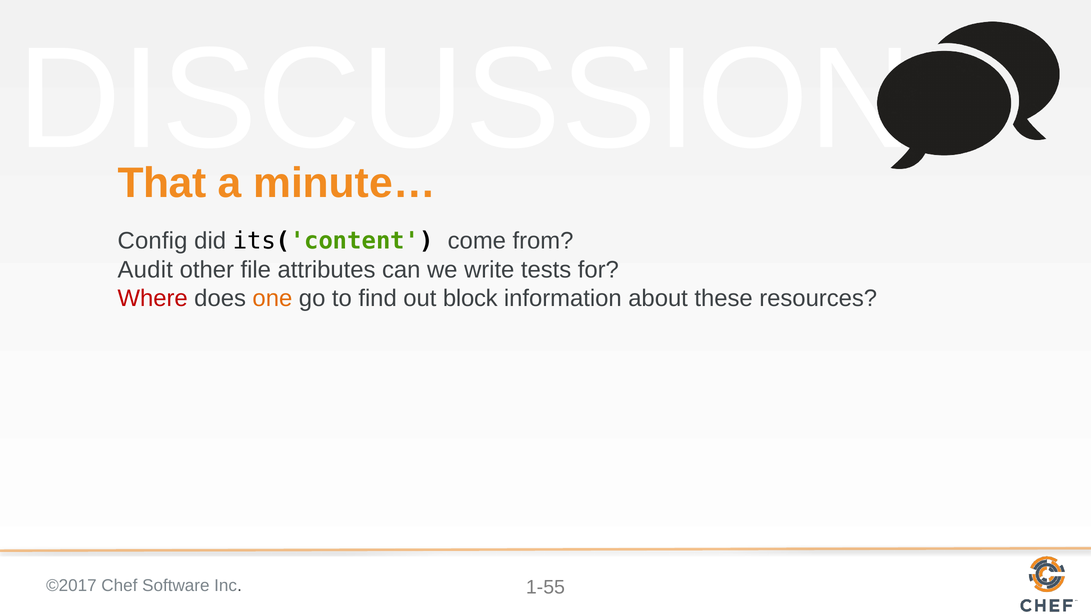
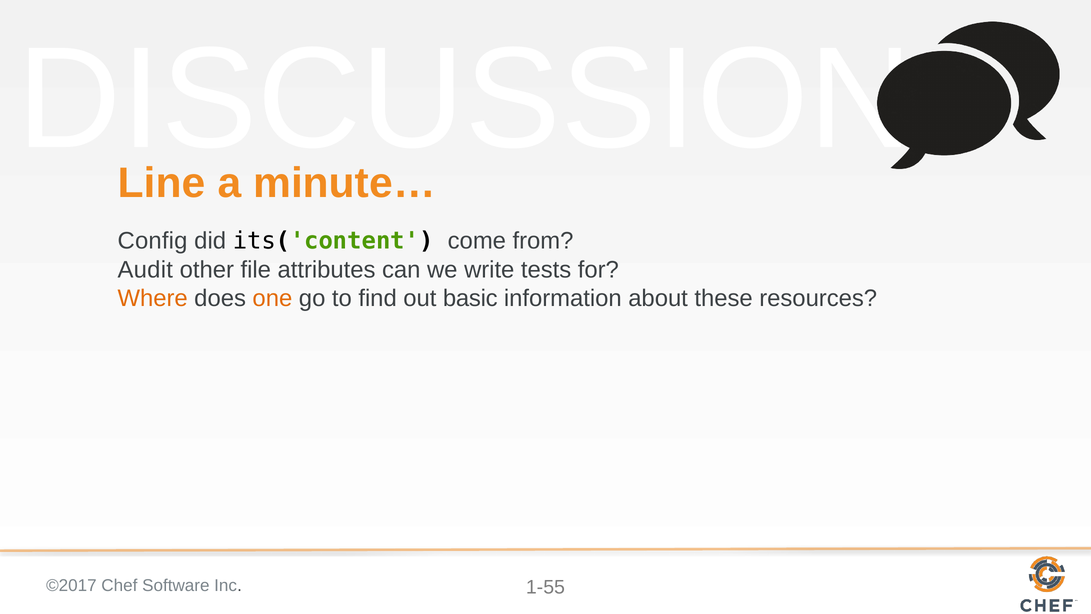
That: That -> Line
Where colour: red -> orange
block: block -> basic
